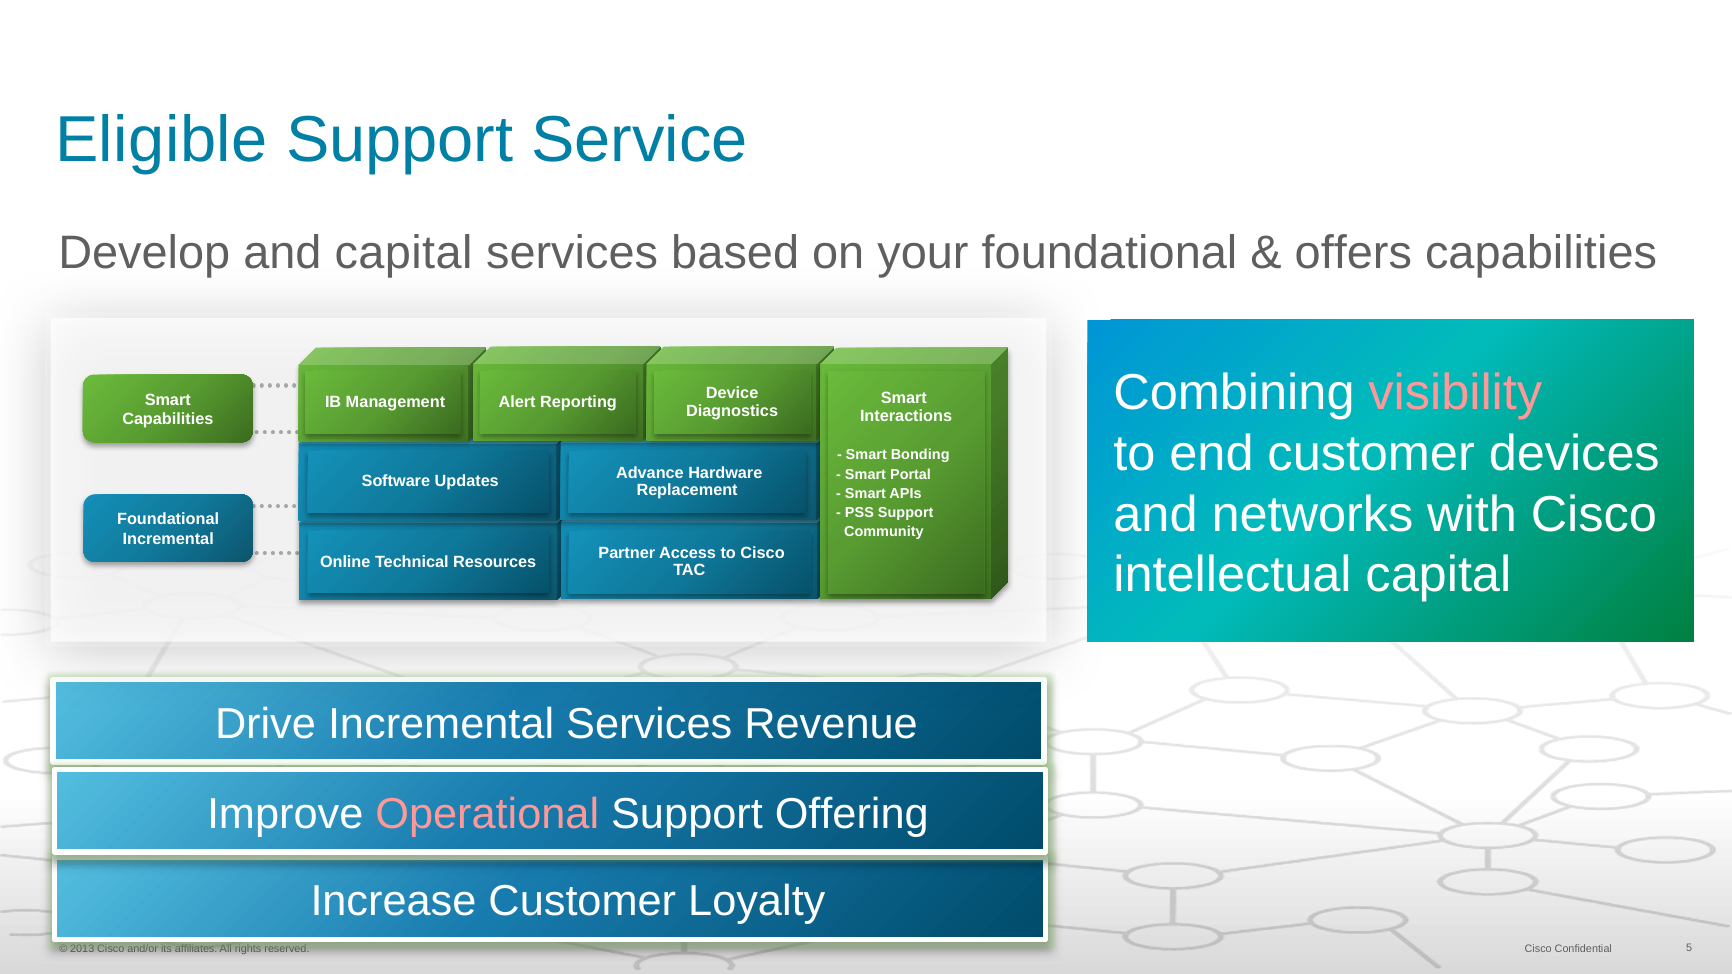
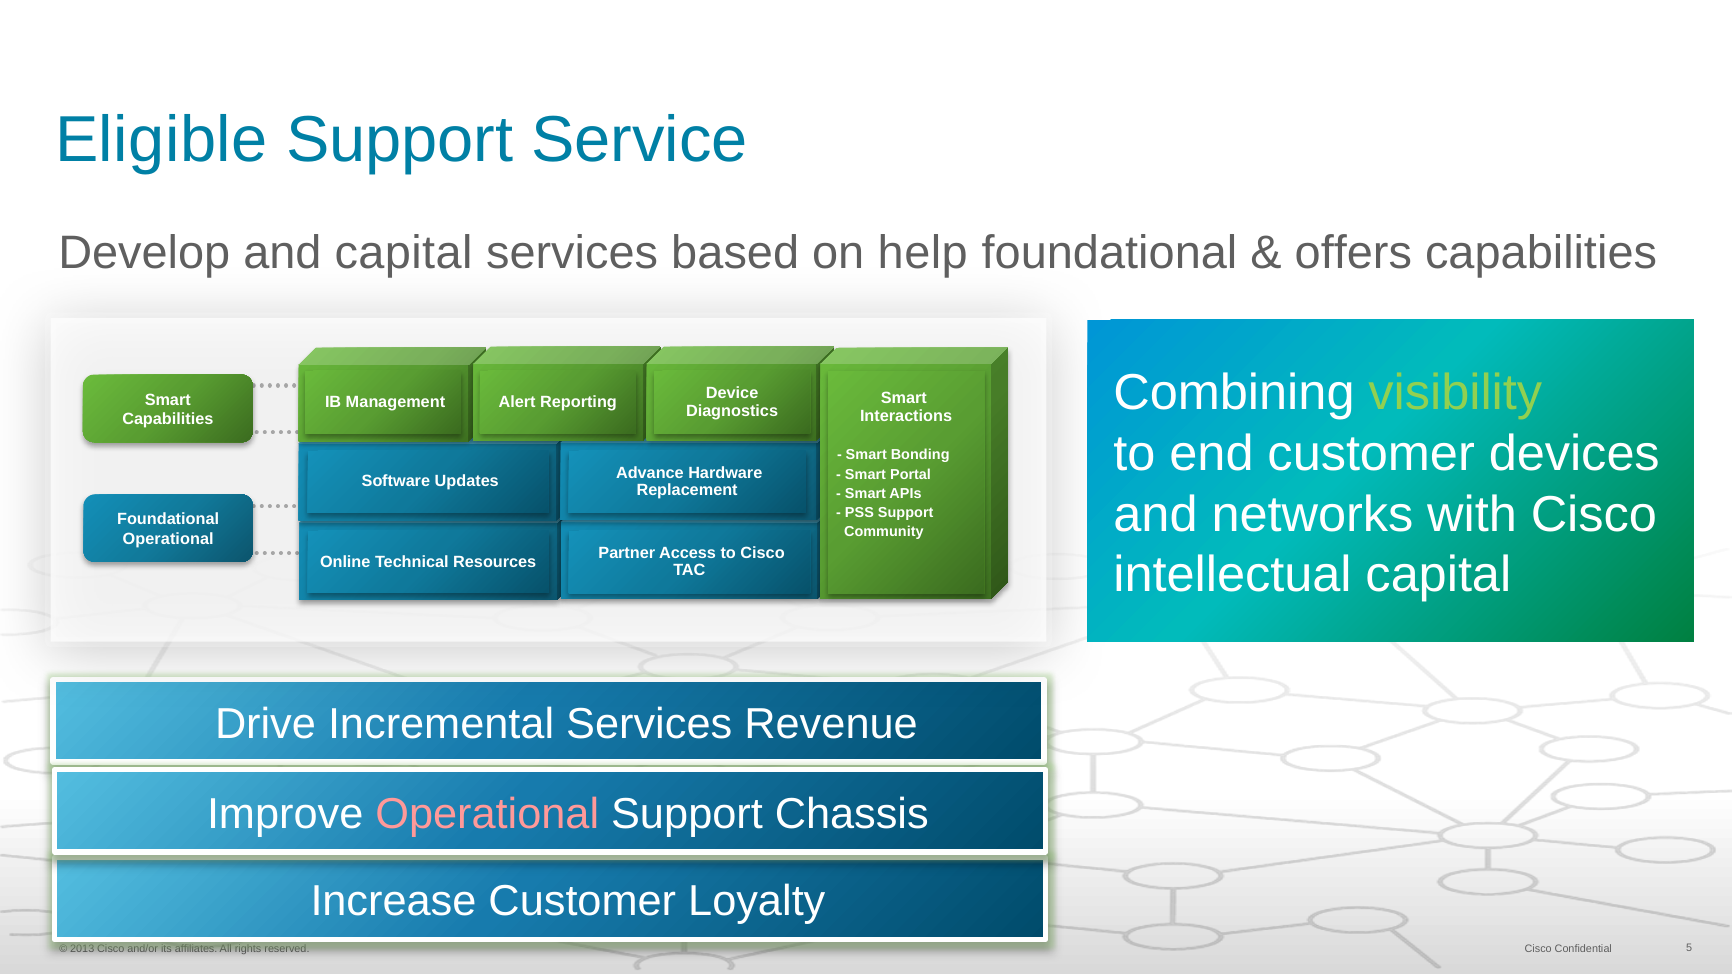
your: your -> help
visibility colour: pink -> light green
Incremental at (168, 539): Incremental -> Operational
Offering: Offering -> Chassis
